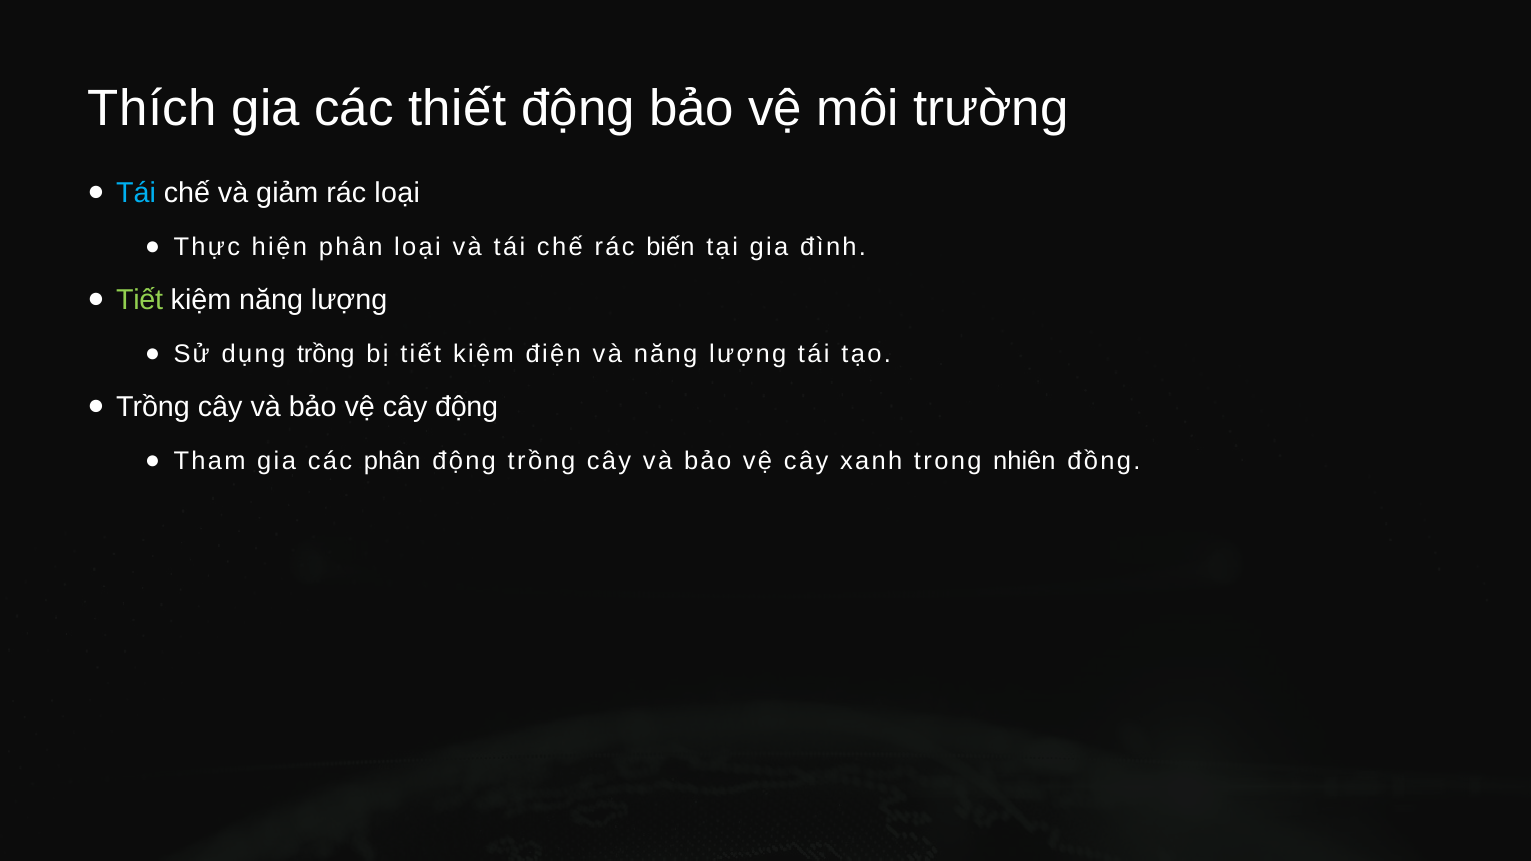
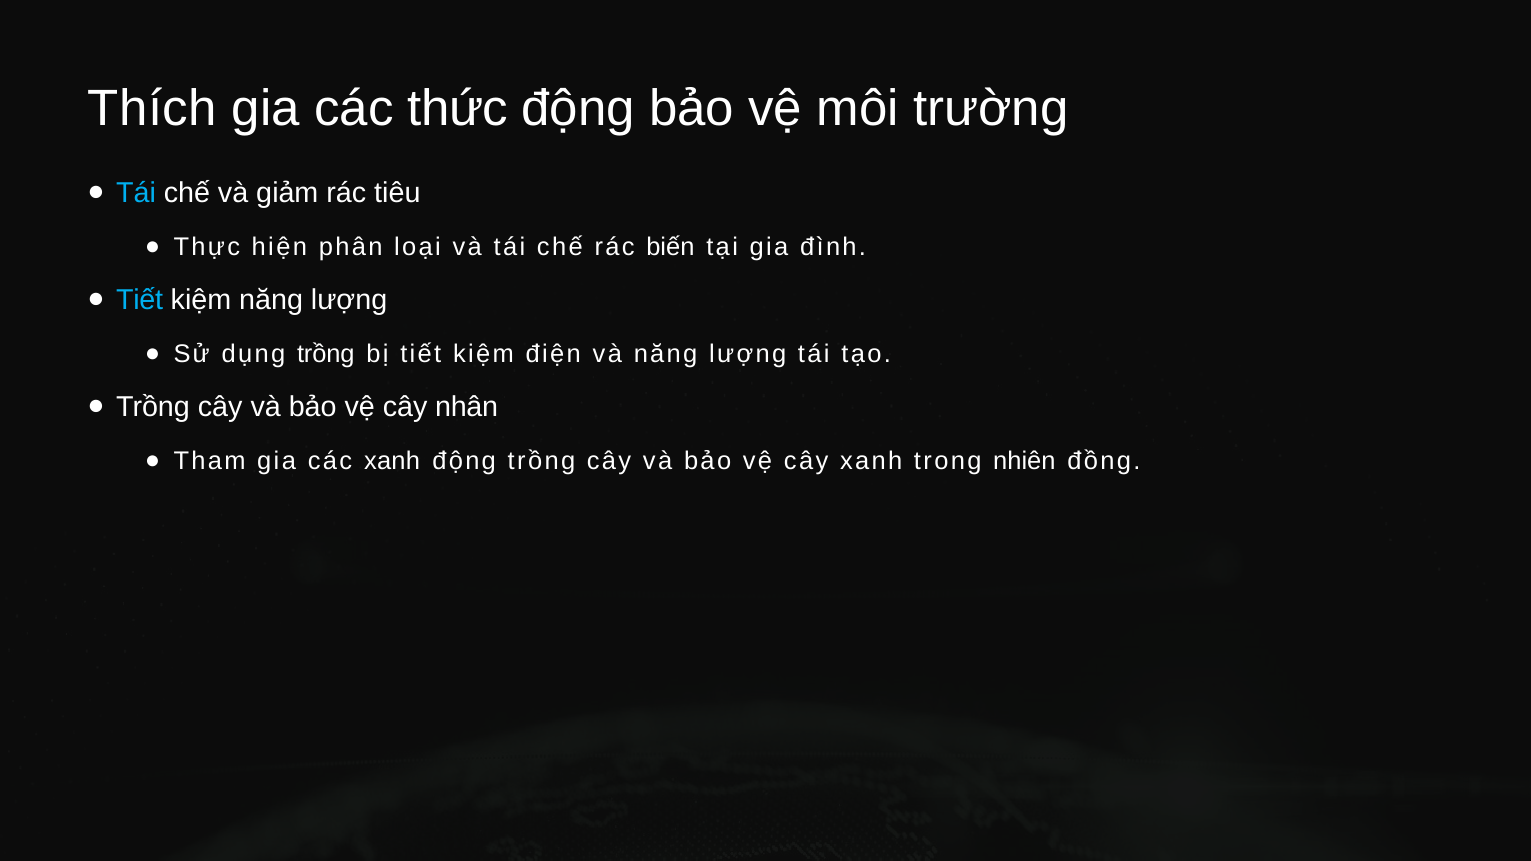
thiết: thiết -> thức
rác loại: loại -> tiêu
Tiết at (140, 300) colour: light green -> light blue
cây động: động -> nhân
các phân: phân -> xanh
